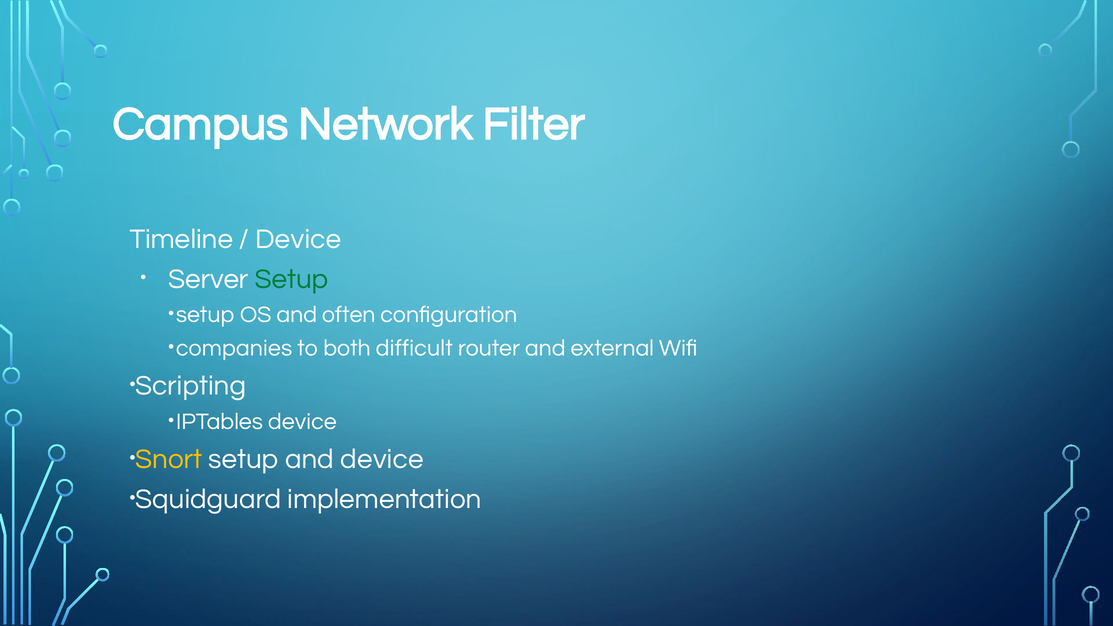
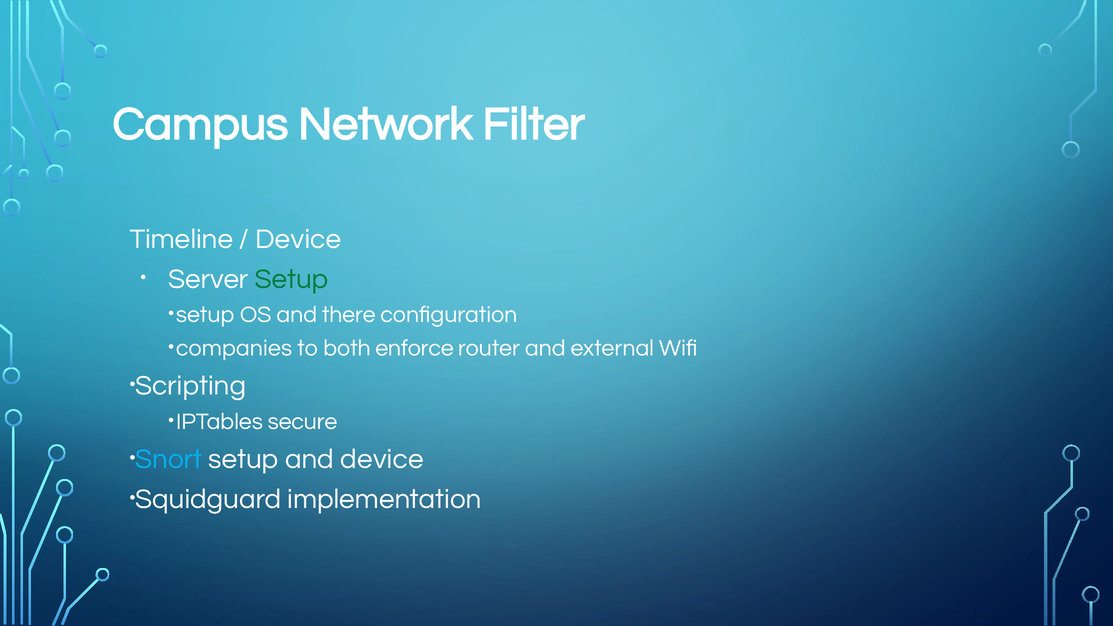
often: often -> there
difficult: difficult -> enforce
IPTables device: device -> secure
Snort colour: yellow -> light blue
